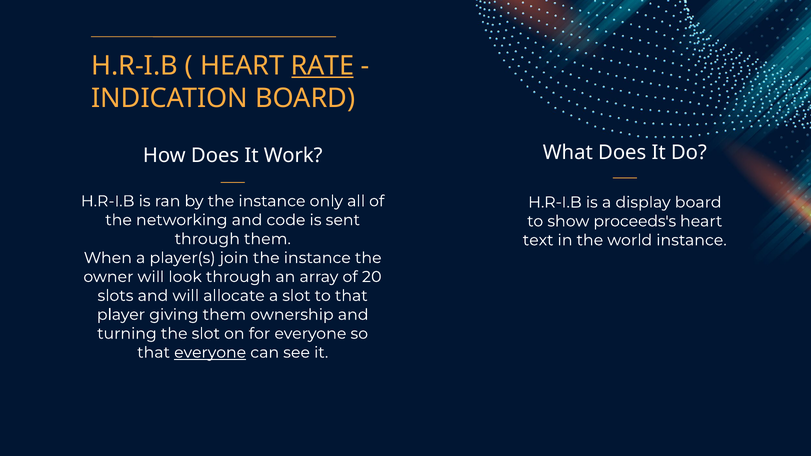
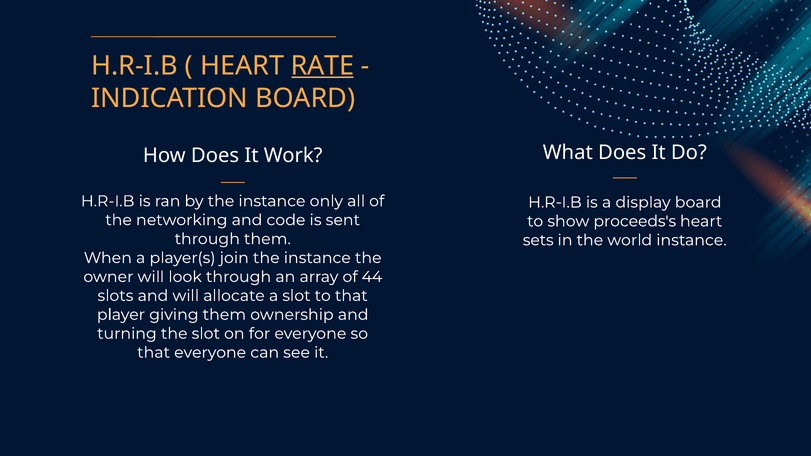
text: text -> sets
20: 20 -> 44
everyone at (210, 353) underline: present -> none
